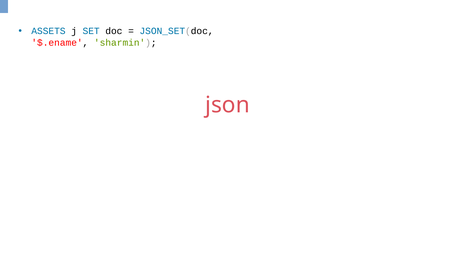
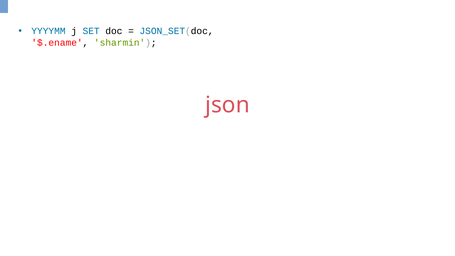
ASSETS: ASSETS -> YYYYMM
